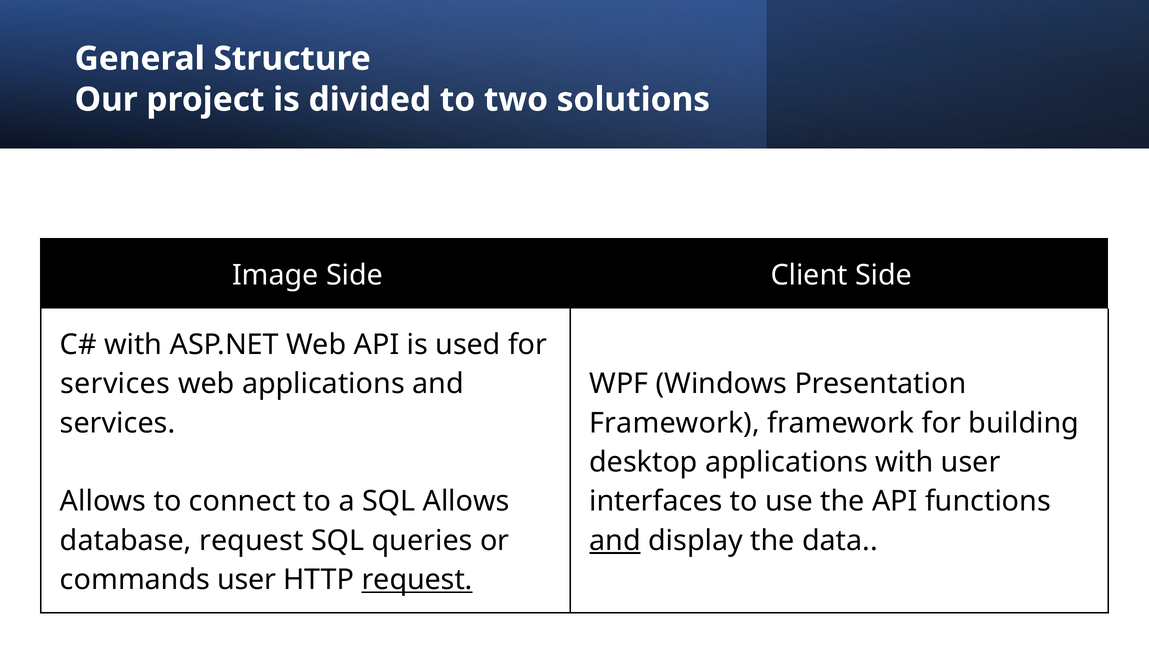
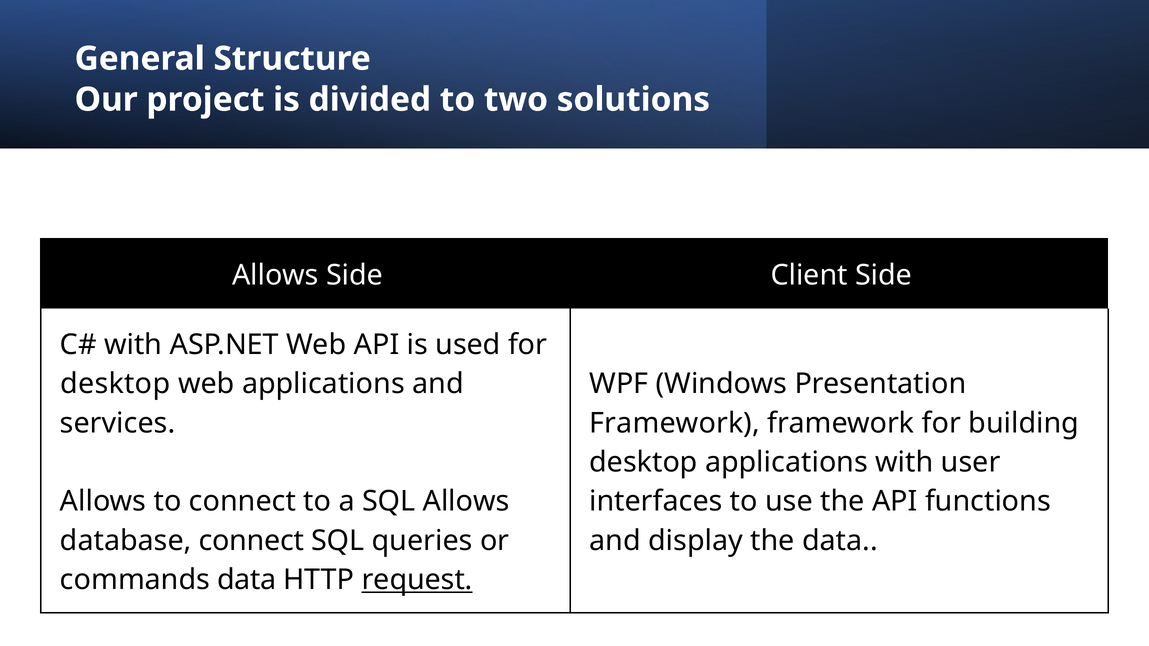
Image at (275, 275): Image -> Allows
services at (115, 384): services -> desktop
database request: request -> connect
and at (615, 541) underline: present -> none
commands user: user -> data
